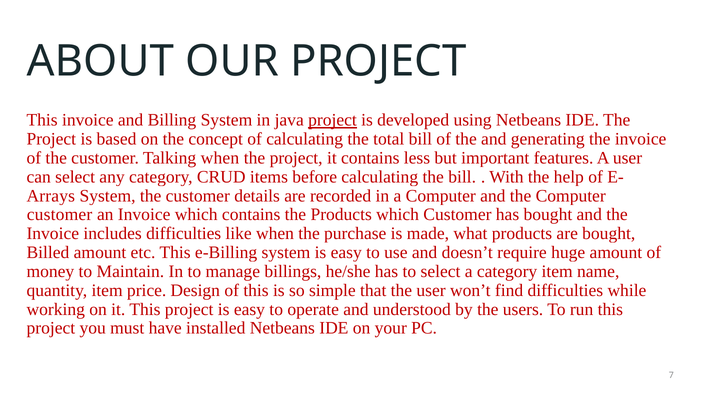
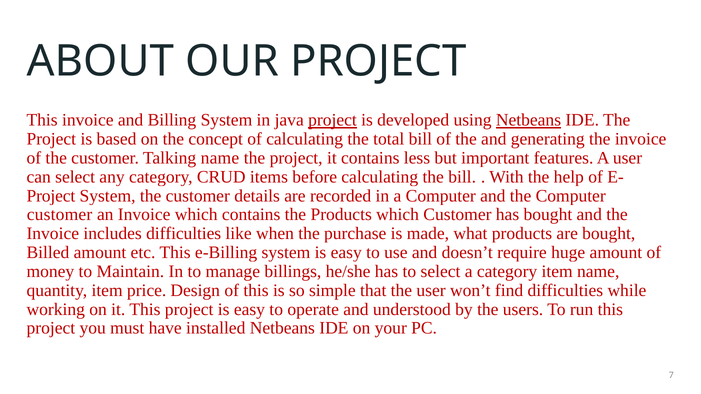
Netbeans at (528, 120) underline: none -> present
Talking when: when -> name
Arrays at (51, 196): Arrays -> Project
